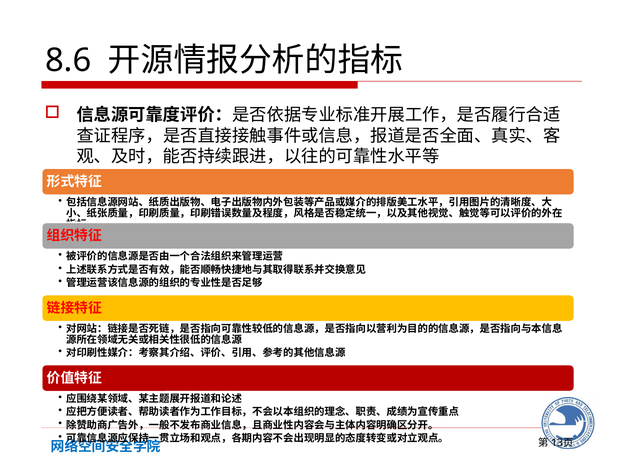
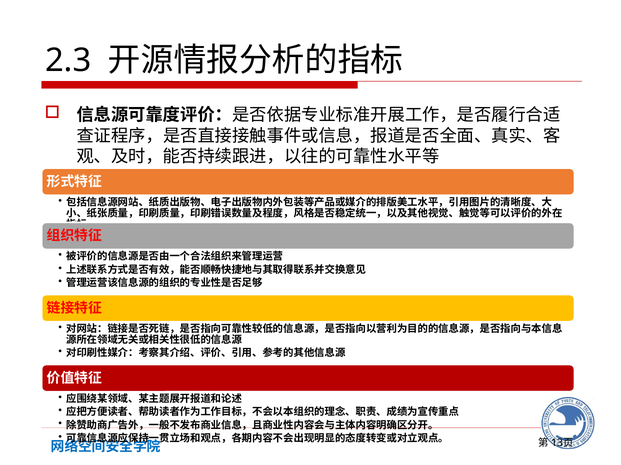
8.6: 8.6 -> 2.3
